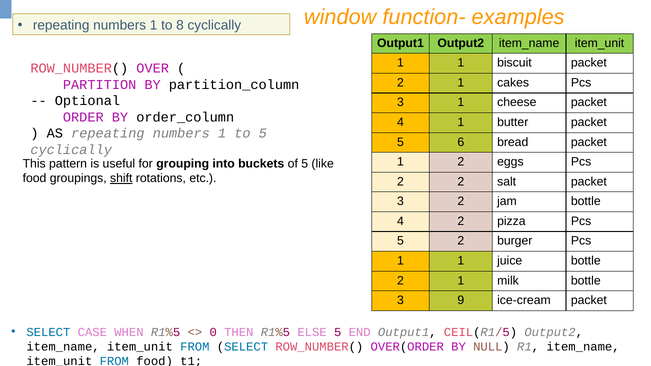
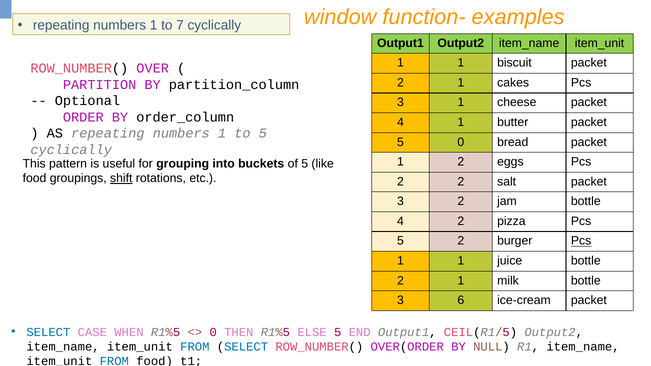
8: 8 -> 7
5 6: 6 -> 0
Pcs at (581, 241) underline: none -> present
9: 9 -> 6
